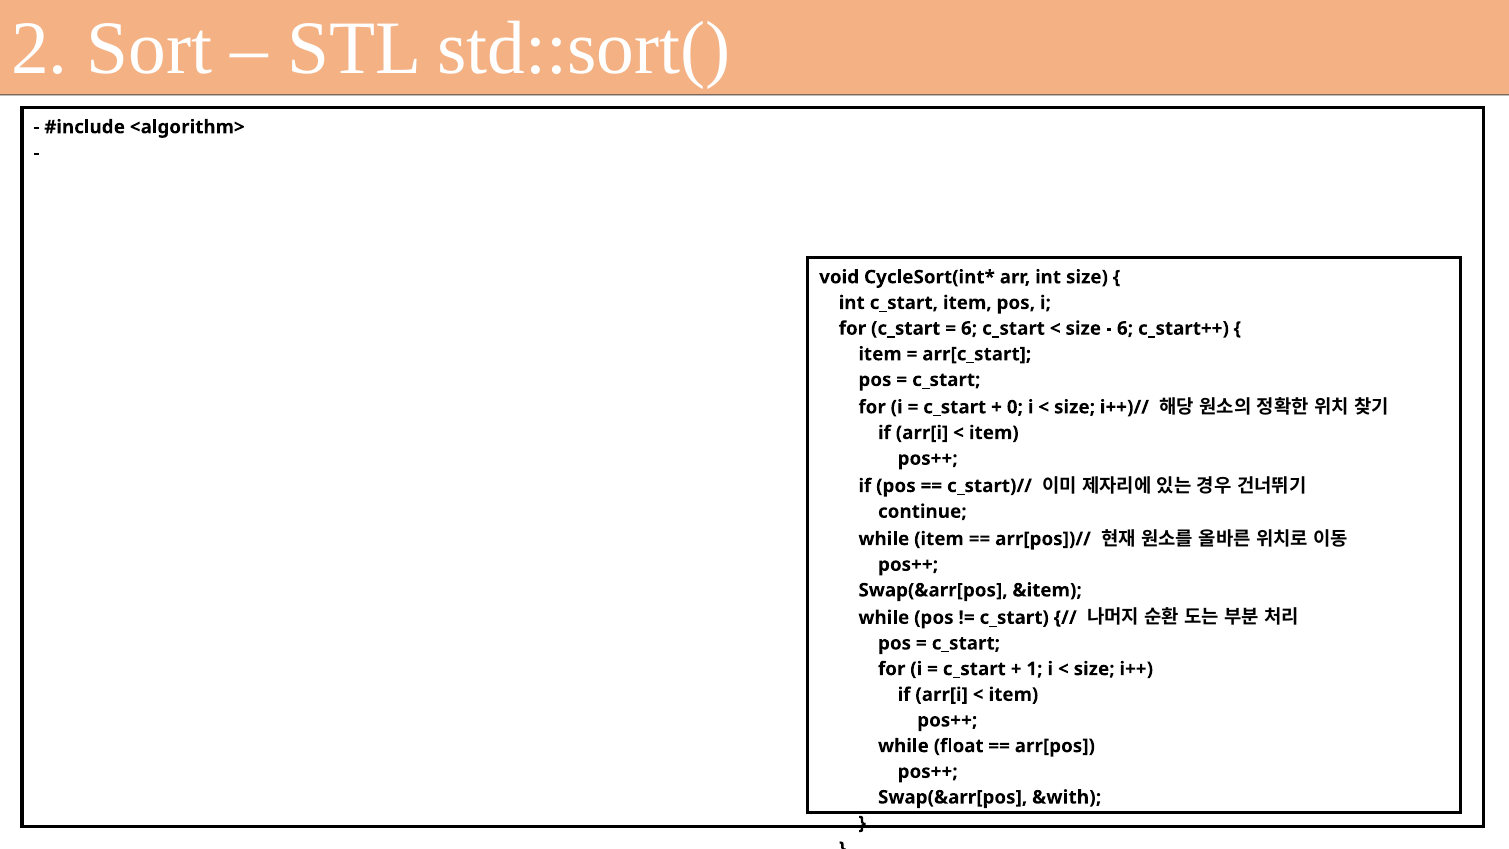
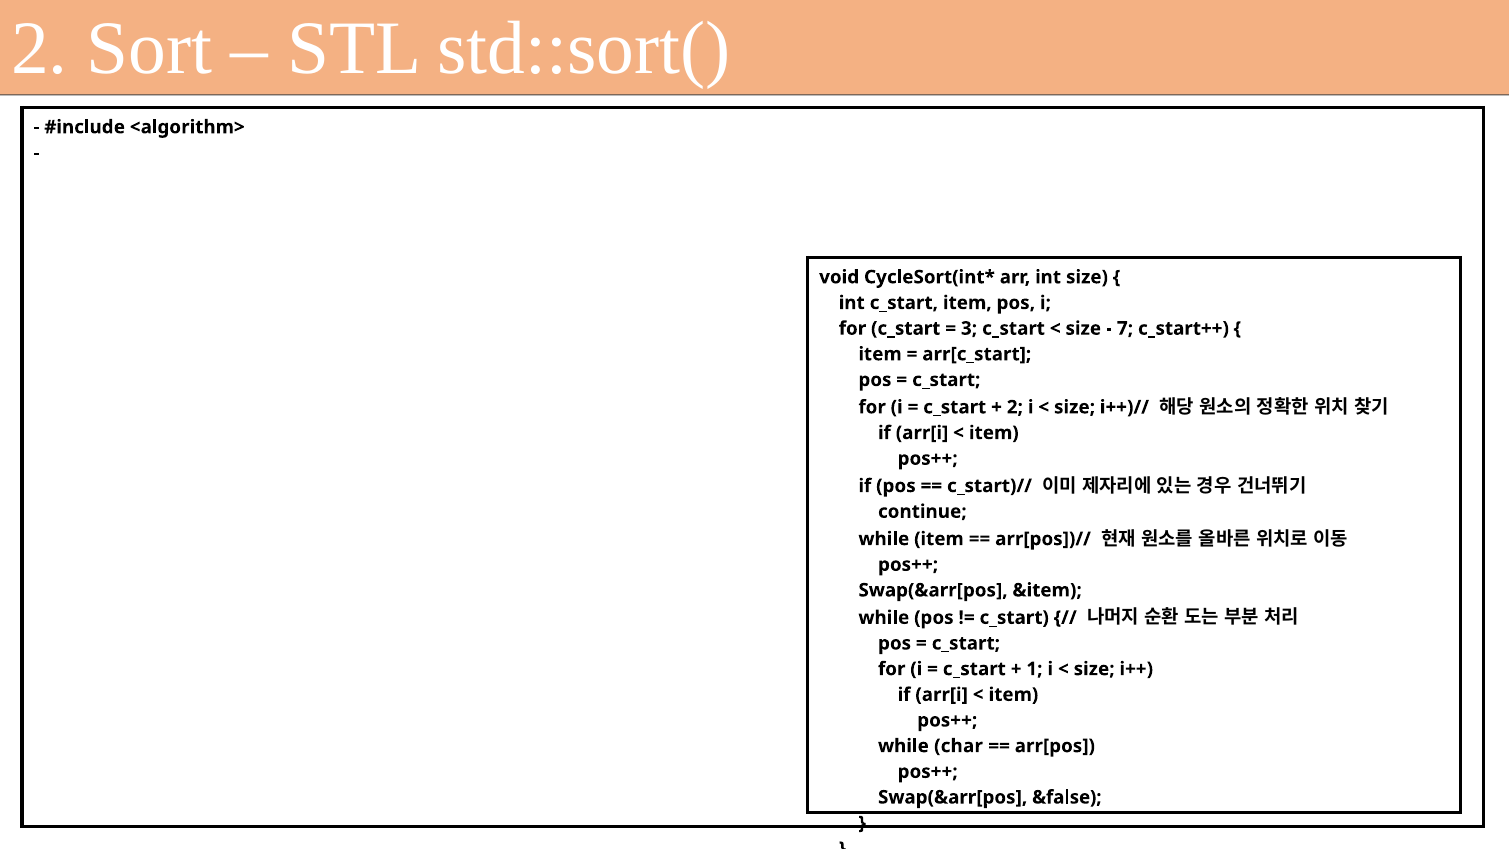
6 at (969, 328): 6 -> 3
6 at (1125, 328): 6 -> 7
0 at (1015, 407): 0 -> 2
float: float -> char
&with: &with -> &false
